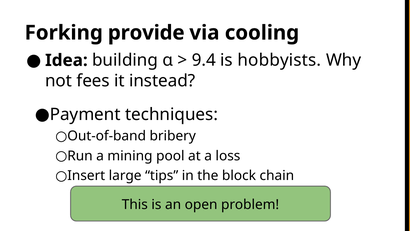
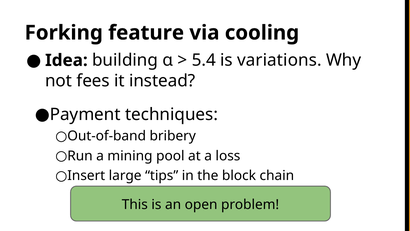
provide: provide -> feature
9.4: 9.4 -> 5.4
hobbyists: hobbyists -> variations
